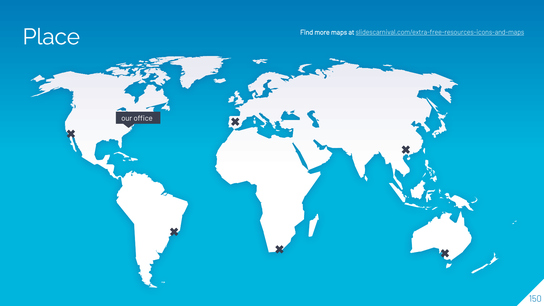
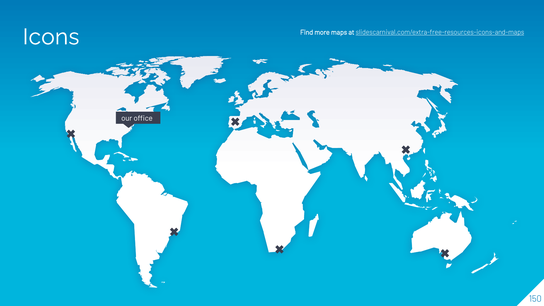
Place: Place -> Icons
